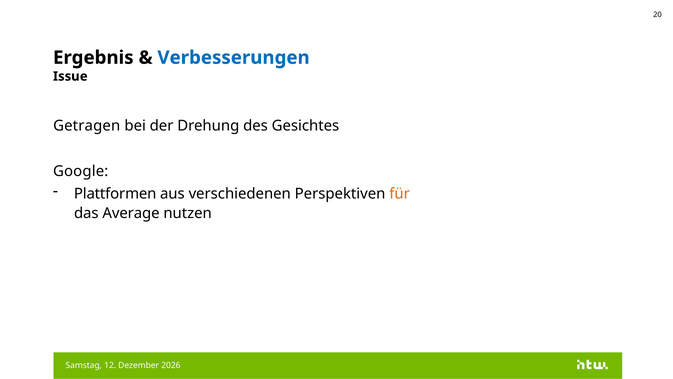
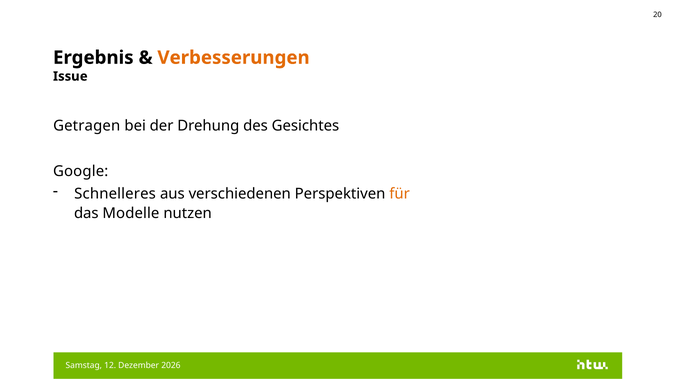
Verbesserungen colour: blue -> orange
Plattformen: Plattformen -> Schnelleres
Average: Average -> Modelle
